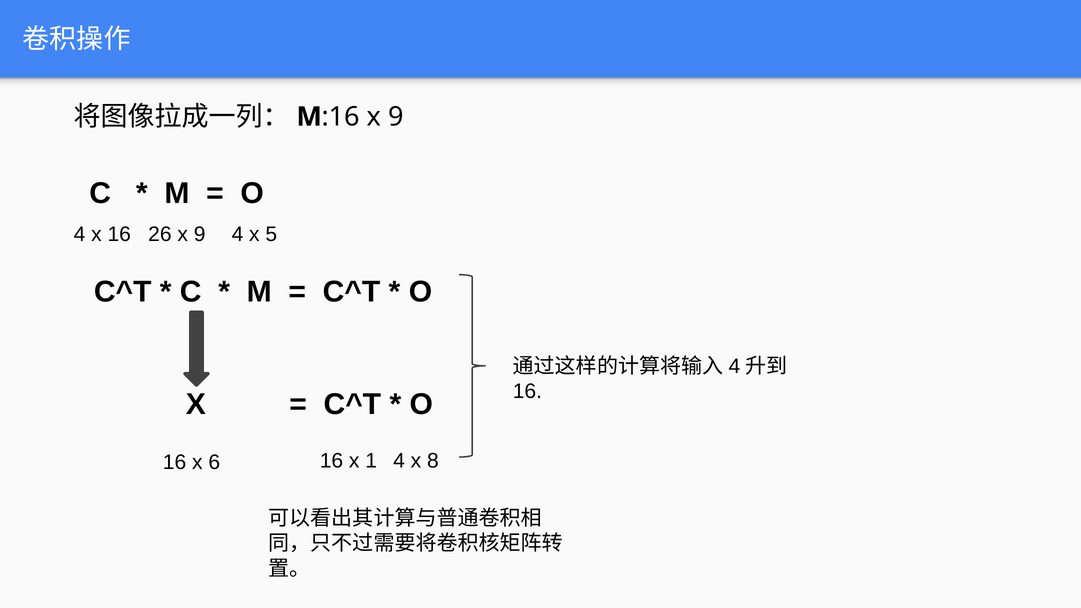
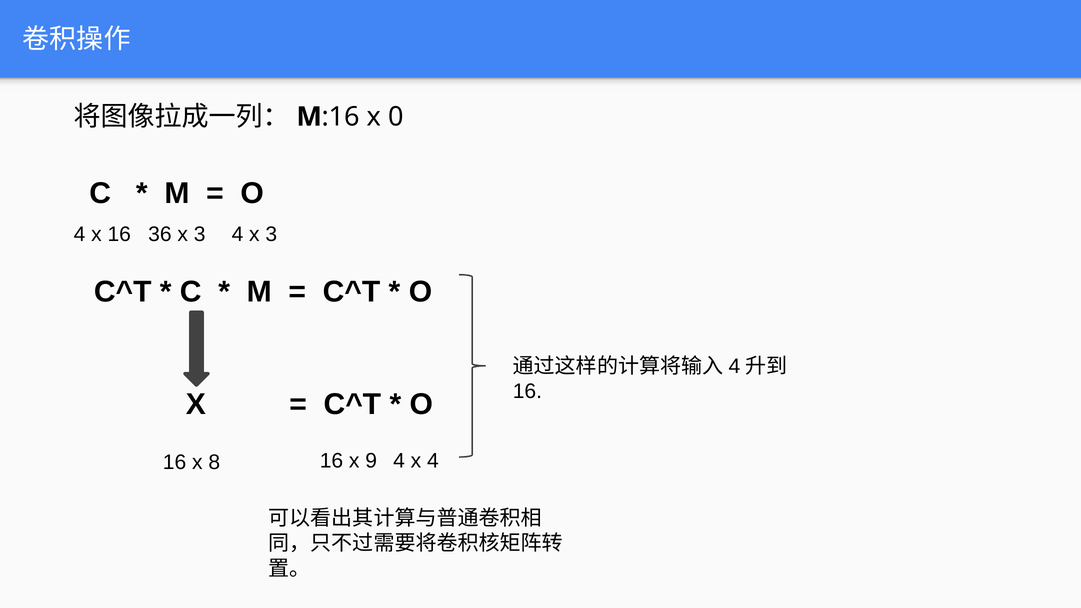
9 at (396, 117): 9 -> 0
26: 26 -> 36
9 at (200, 234): 9 -> 3
4 x 5: 5 -> 3
1: 1 -> 9
x 8: 8 -> 4
6: 6 -> 8
